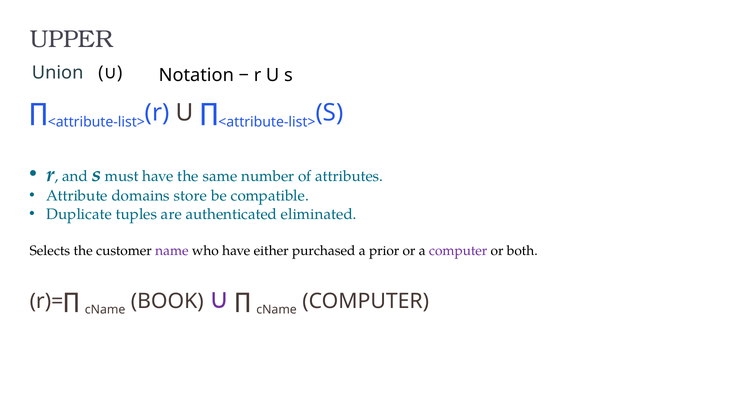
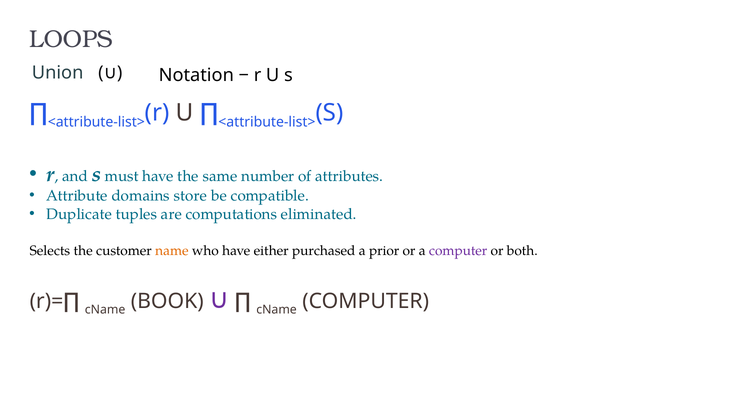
UPPER: UPPER -> LOOPS
authenticated: authenticated -> computations
name colour: purple -> orange
